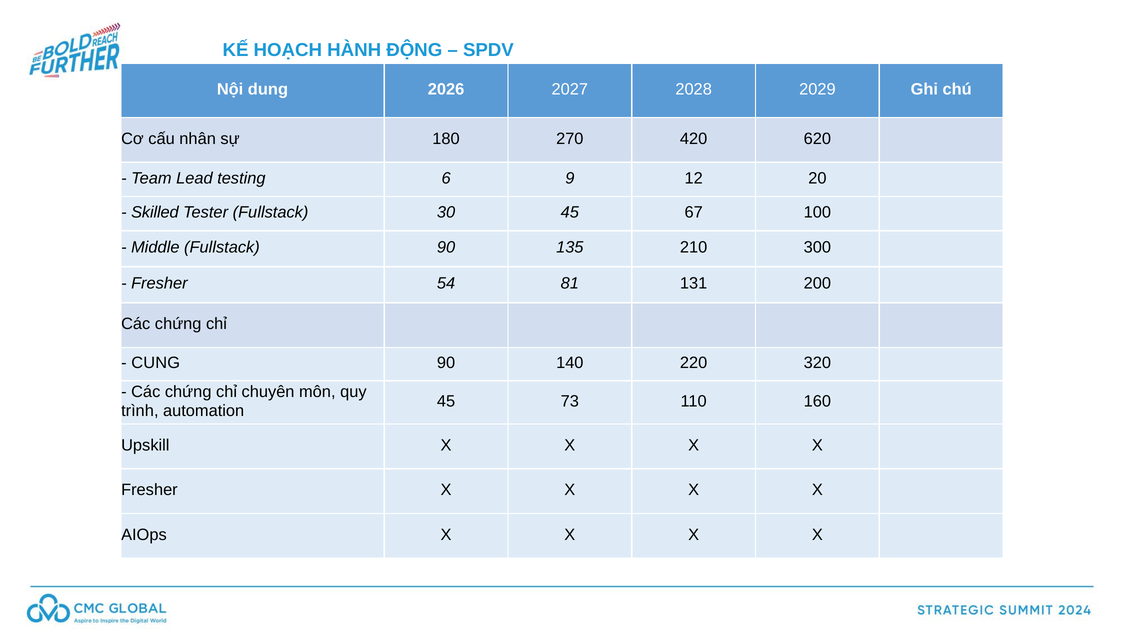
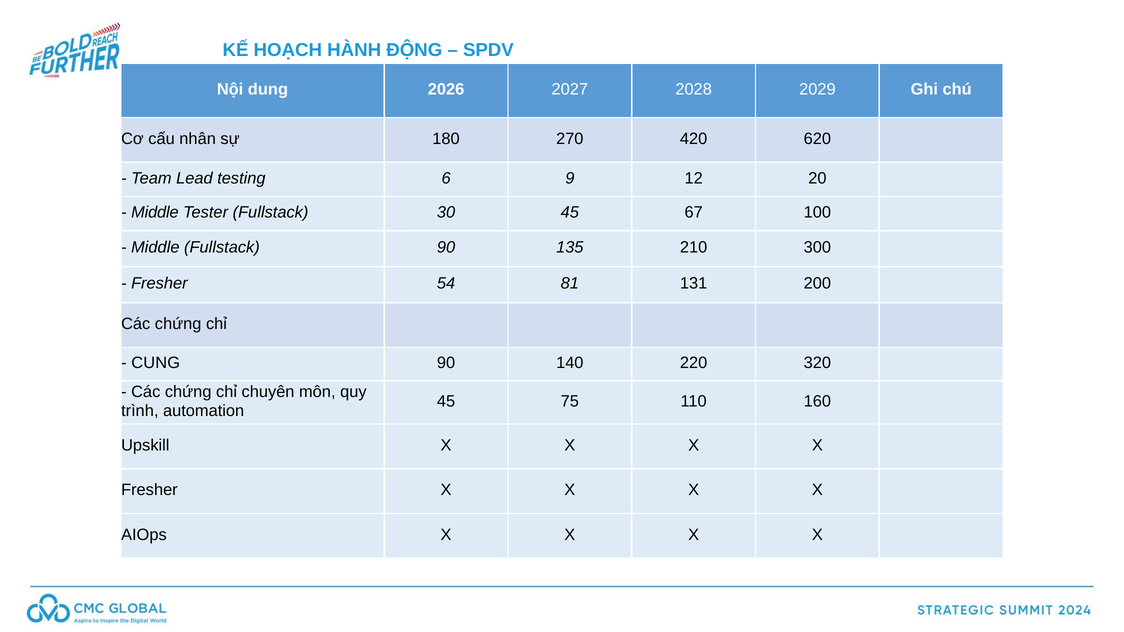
Skilled at (155, 213): Skilled -> Middle
73: 73 -> 75
